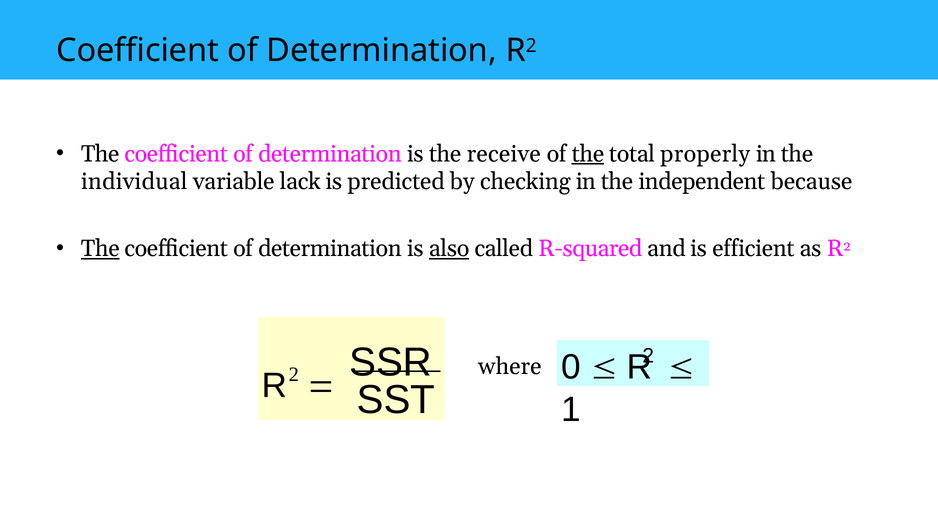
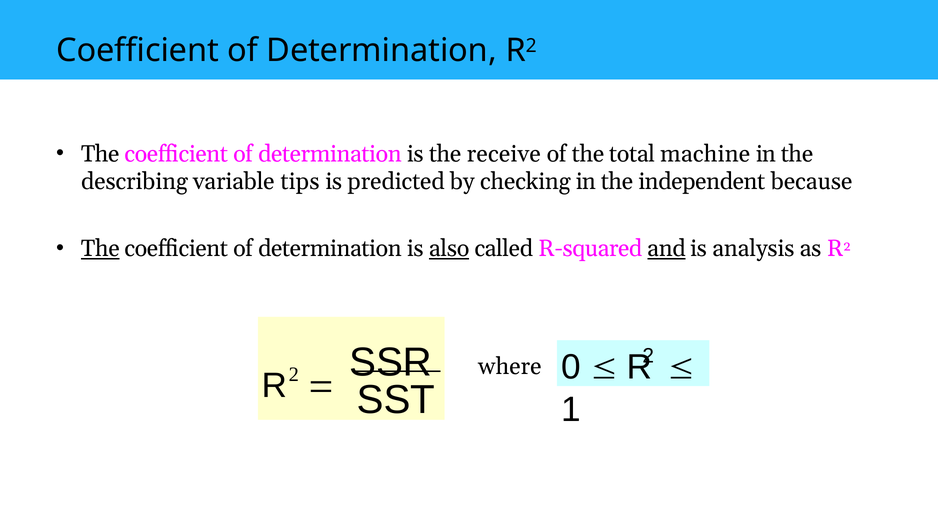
the at (588, 154) underline: present -> none
properly: properly -> machine
individual: individual -> describing
lack: lack -> tips
and underline: none -> present
efficient: efficient -> analysis
